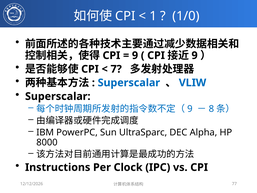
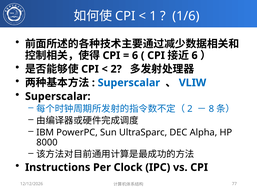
1/0: 1/0 -> 1/6
9 at (135, 55): 9 -> 6
9 at (195, 55): 9 -> 6
7 at (116, 69): 7 -> 2
9 at (190, 109): 9 -> 2
